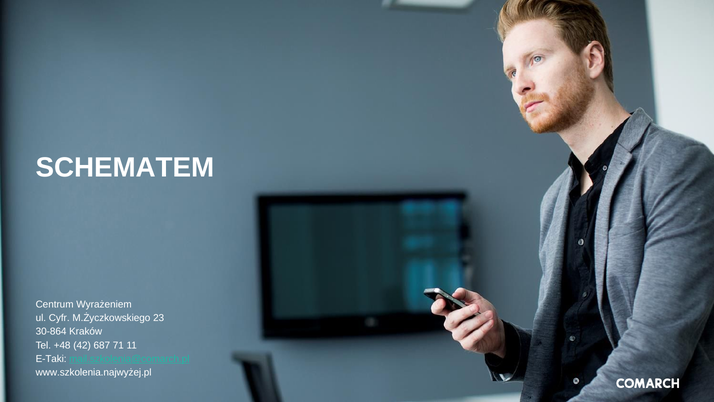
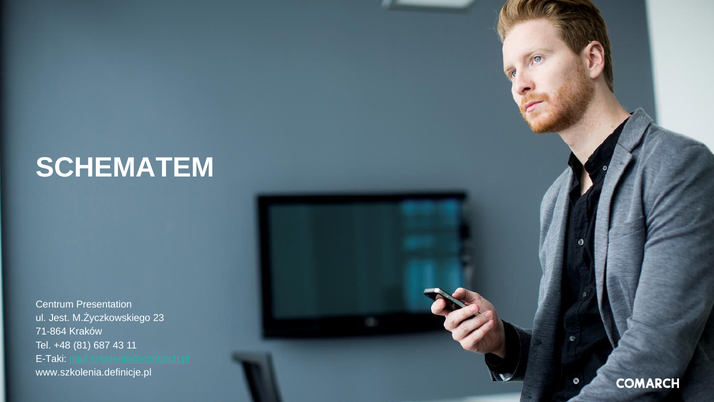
Wyrażeniem: Wyrażeniem -> Presentation
Cyfr: Cyfr -> Jest
30-864: 30-864 -> 71-864
42: 42 -> 81
71: 71 -> 43
www.szkolenia.najwyżej.pl: www.szkolenia.najwyżej.pl -> www.szkolenia.definicje.pl
